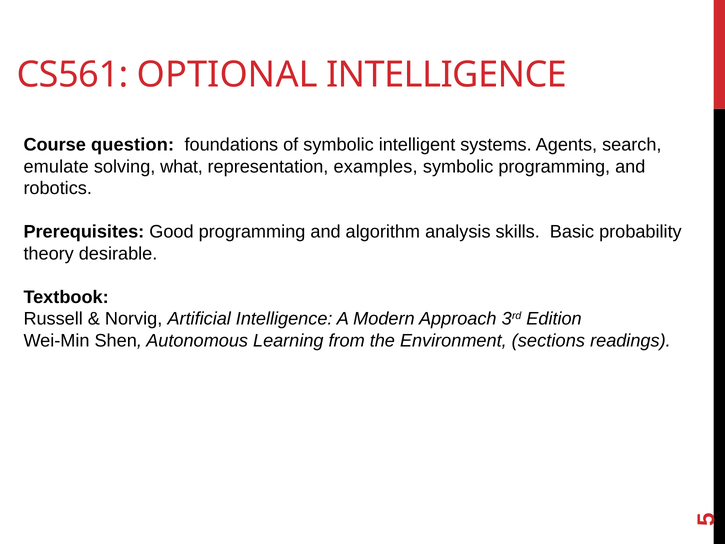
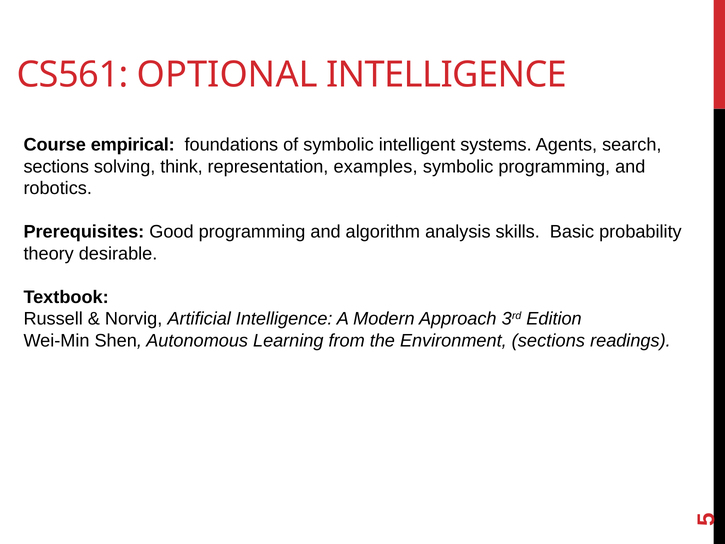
question: question -> empirical
emulate at (56, 167): emulate -> sections
what: what -> think
